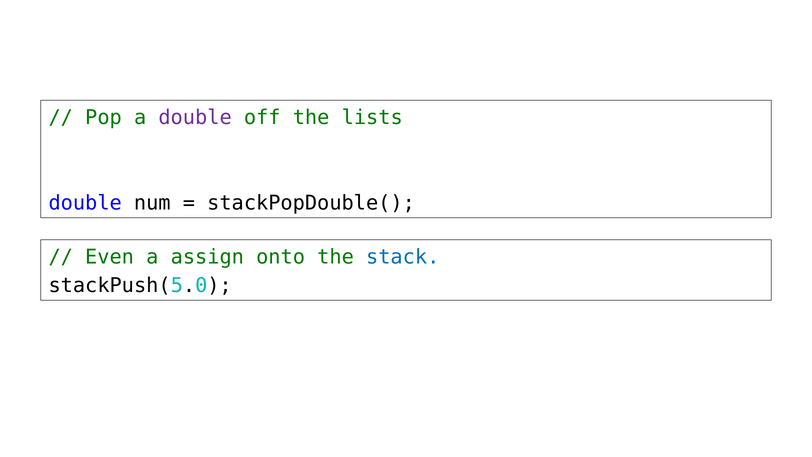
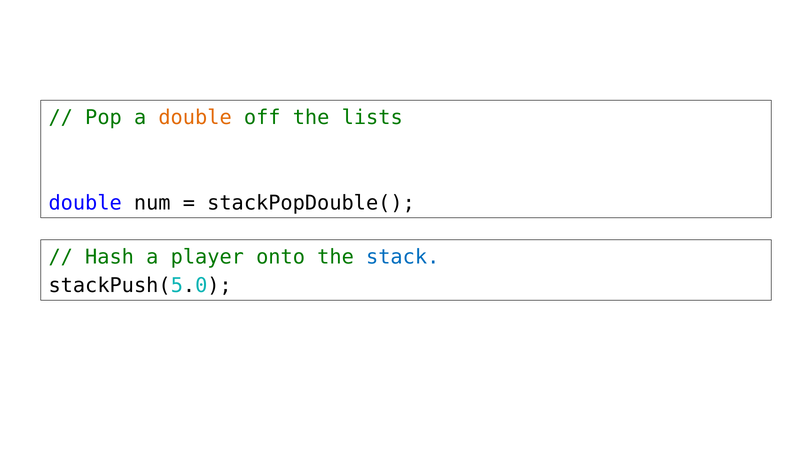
double at (195, 118) colour: purple -> orange
Even: Even -> Hash
assign: assign -> player
